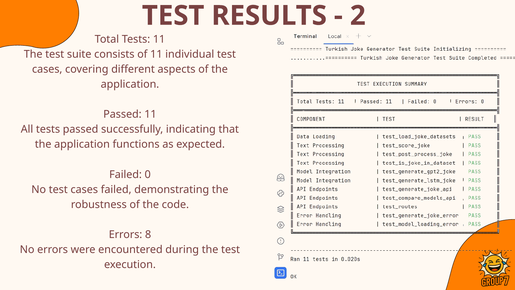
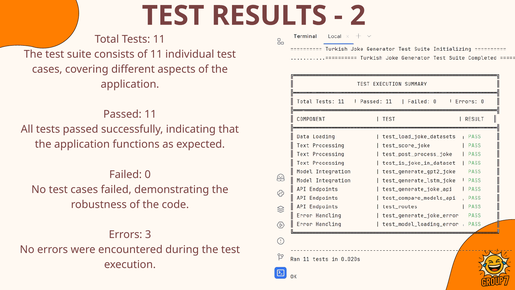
8: 8 -> 3
